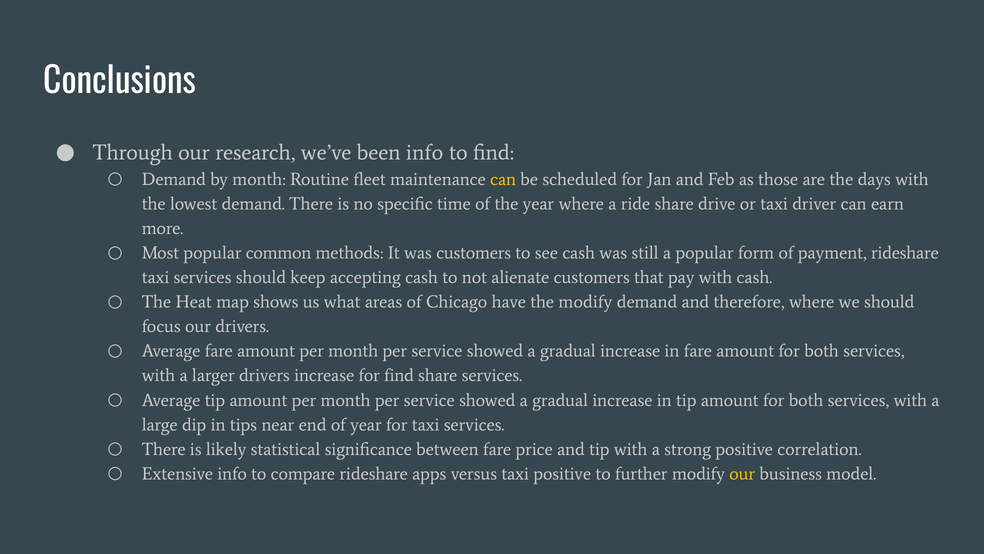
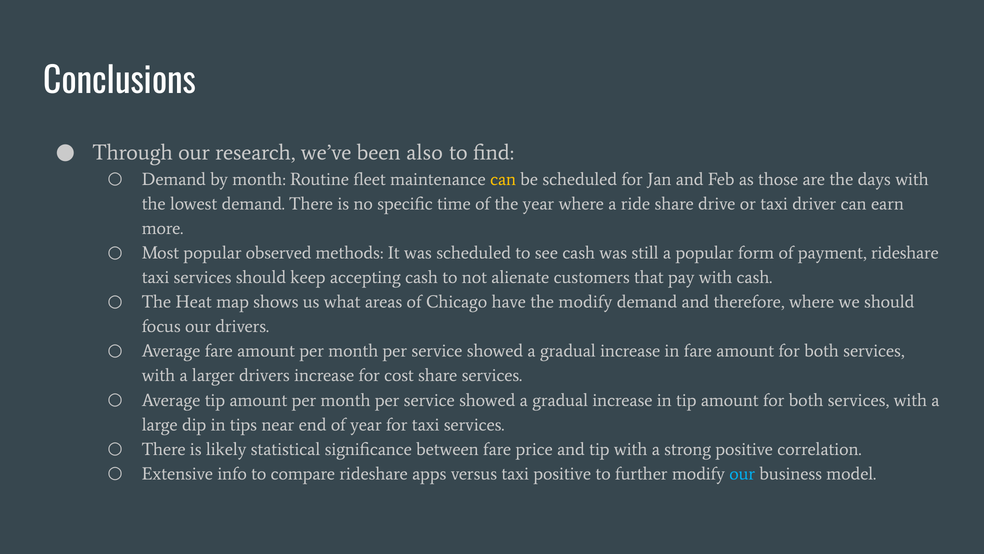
been info: info -> also
common: common -> observed
was customers: customers -> scheduled
for find: find -> cost
our at (742, 473) colour: yellow -> light blue
